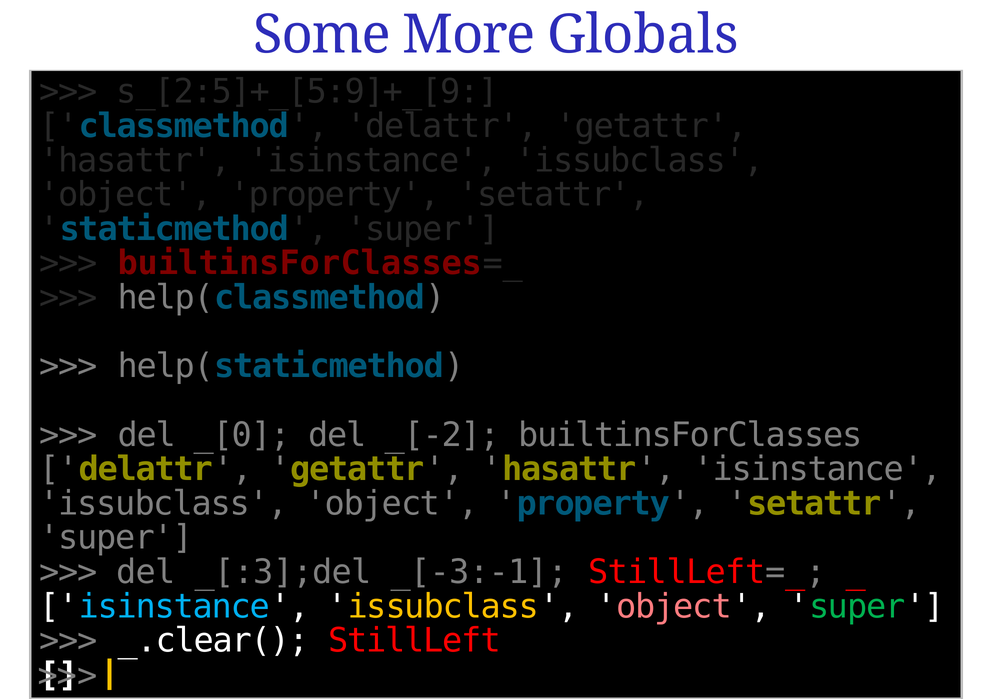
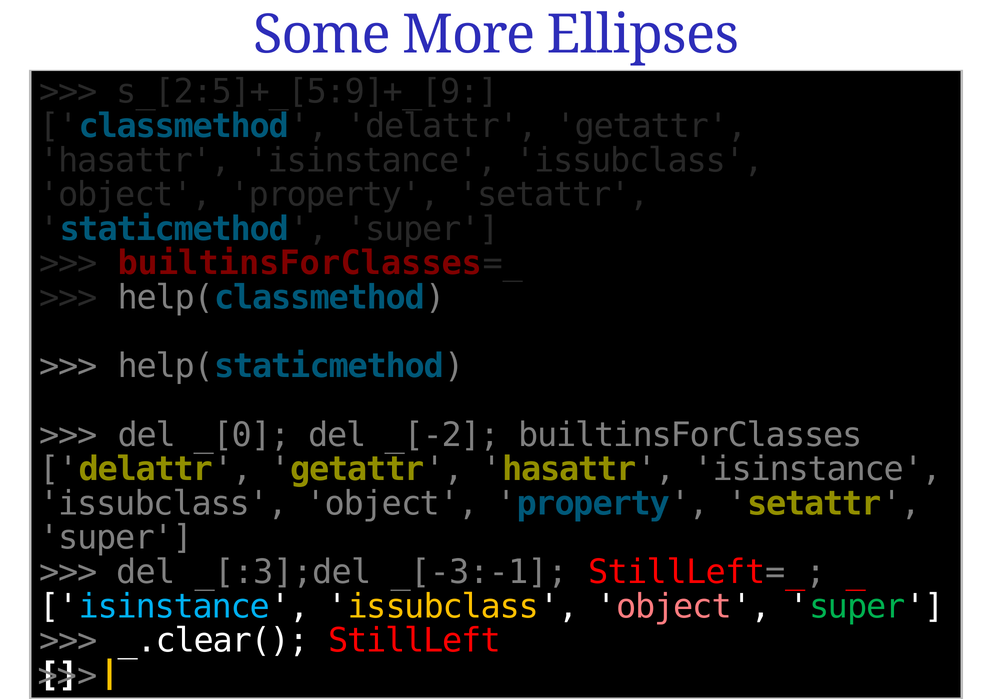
Globals: Globals -> Ellipses
